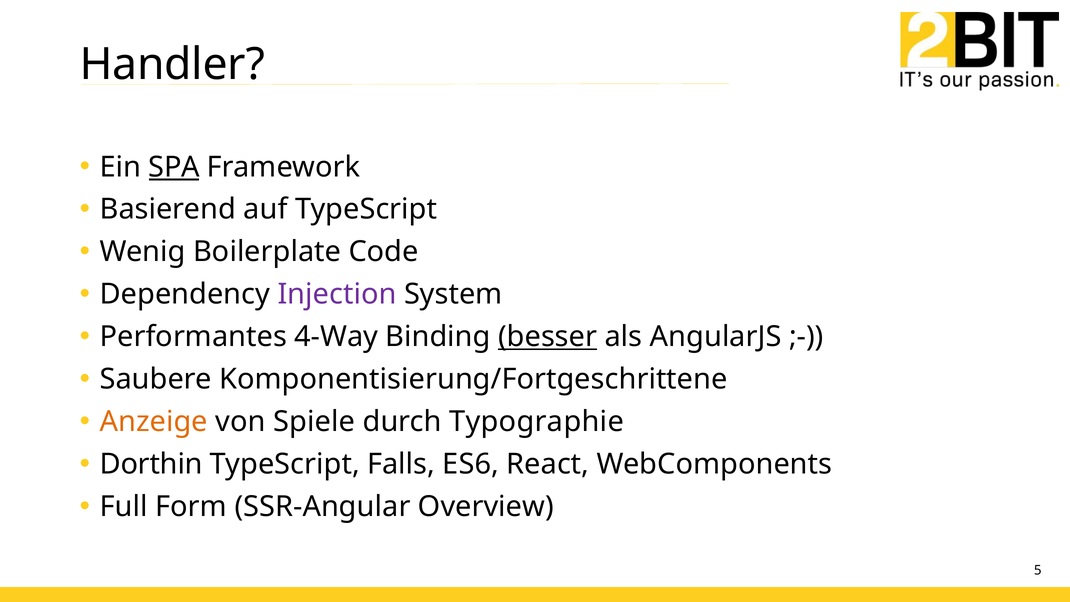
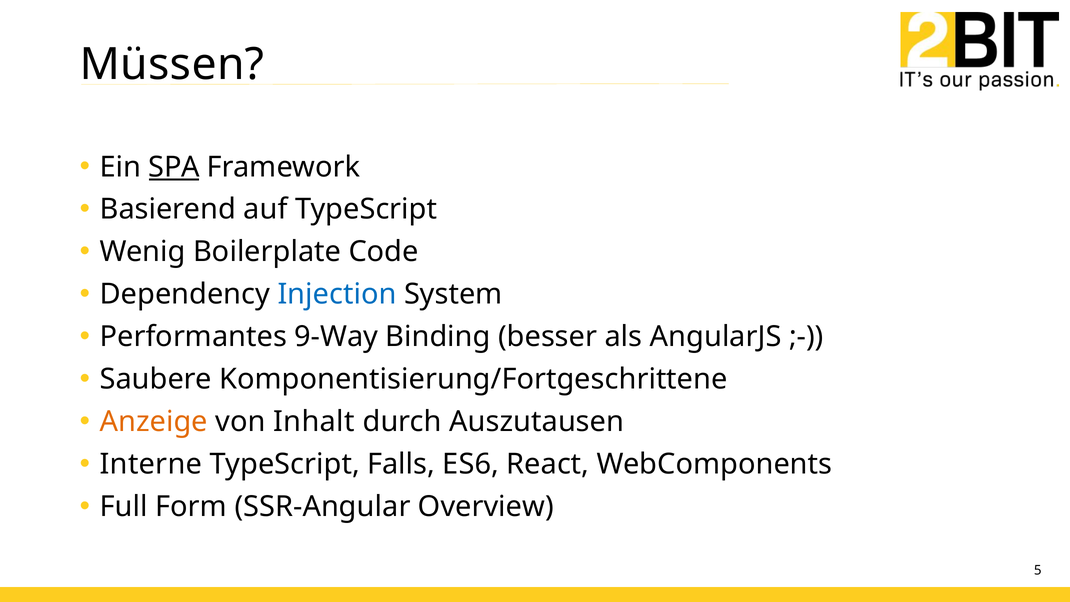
Handler: Handler -> Müssen
Injection colour: purple -> blue
4-Way: 4-Way -> 9-Way
besser underline: present -> none
Spiele: Spiele -> Inhalt
Typographie: Typographie -> Auszutausen
Dorthin: Dorthin -> Interne
